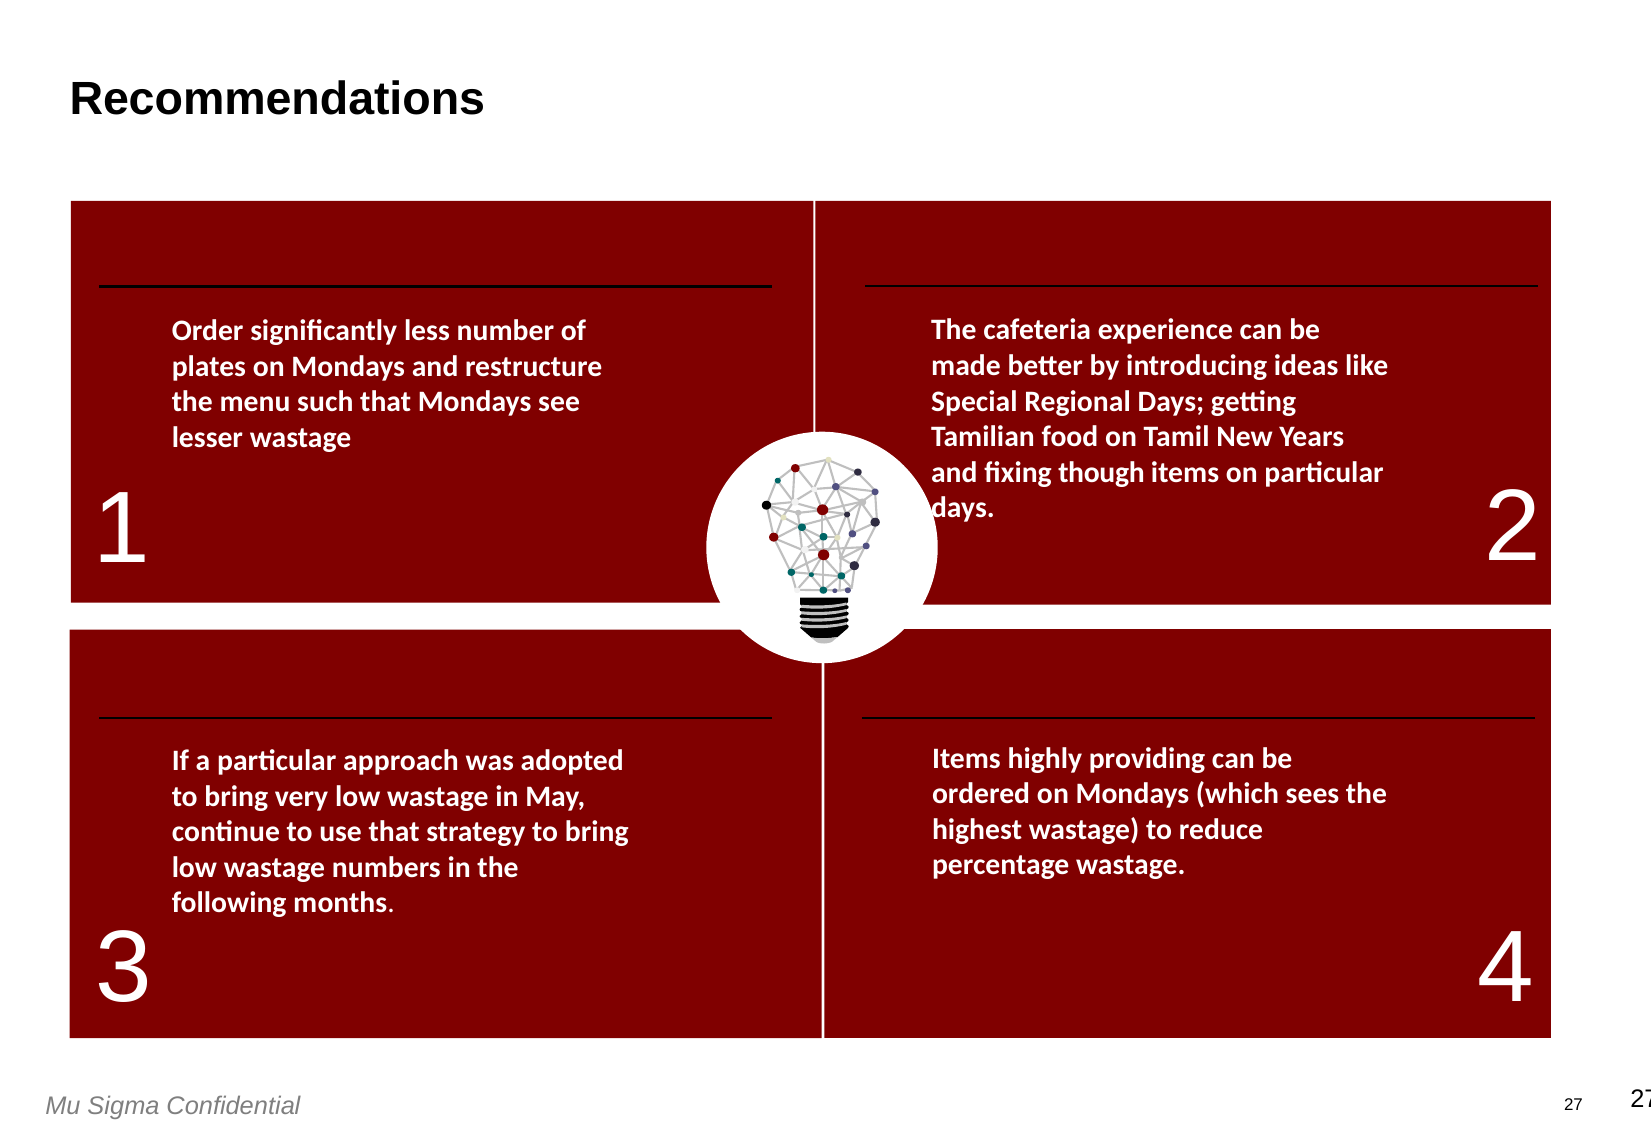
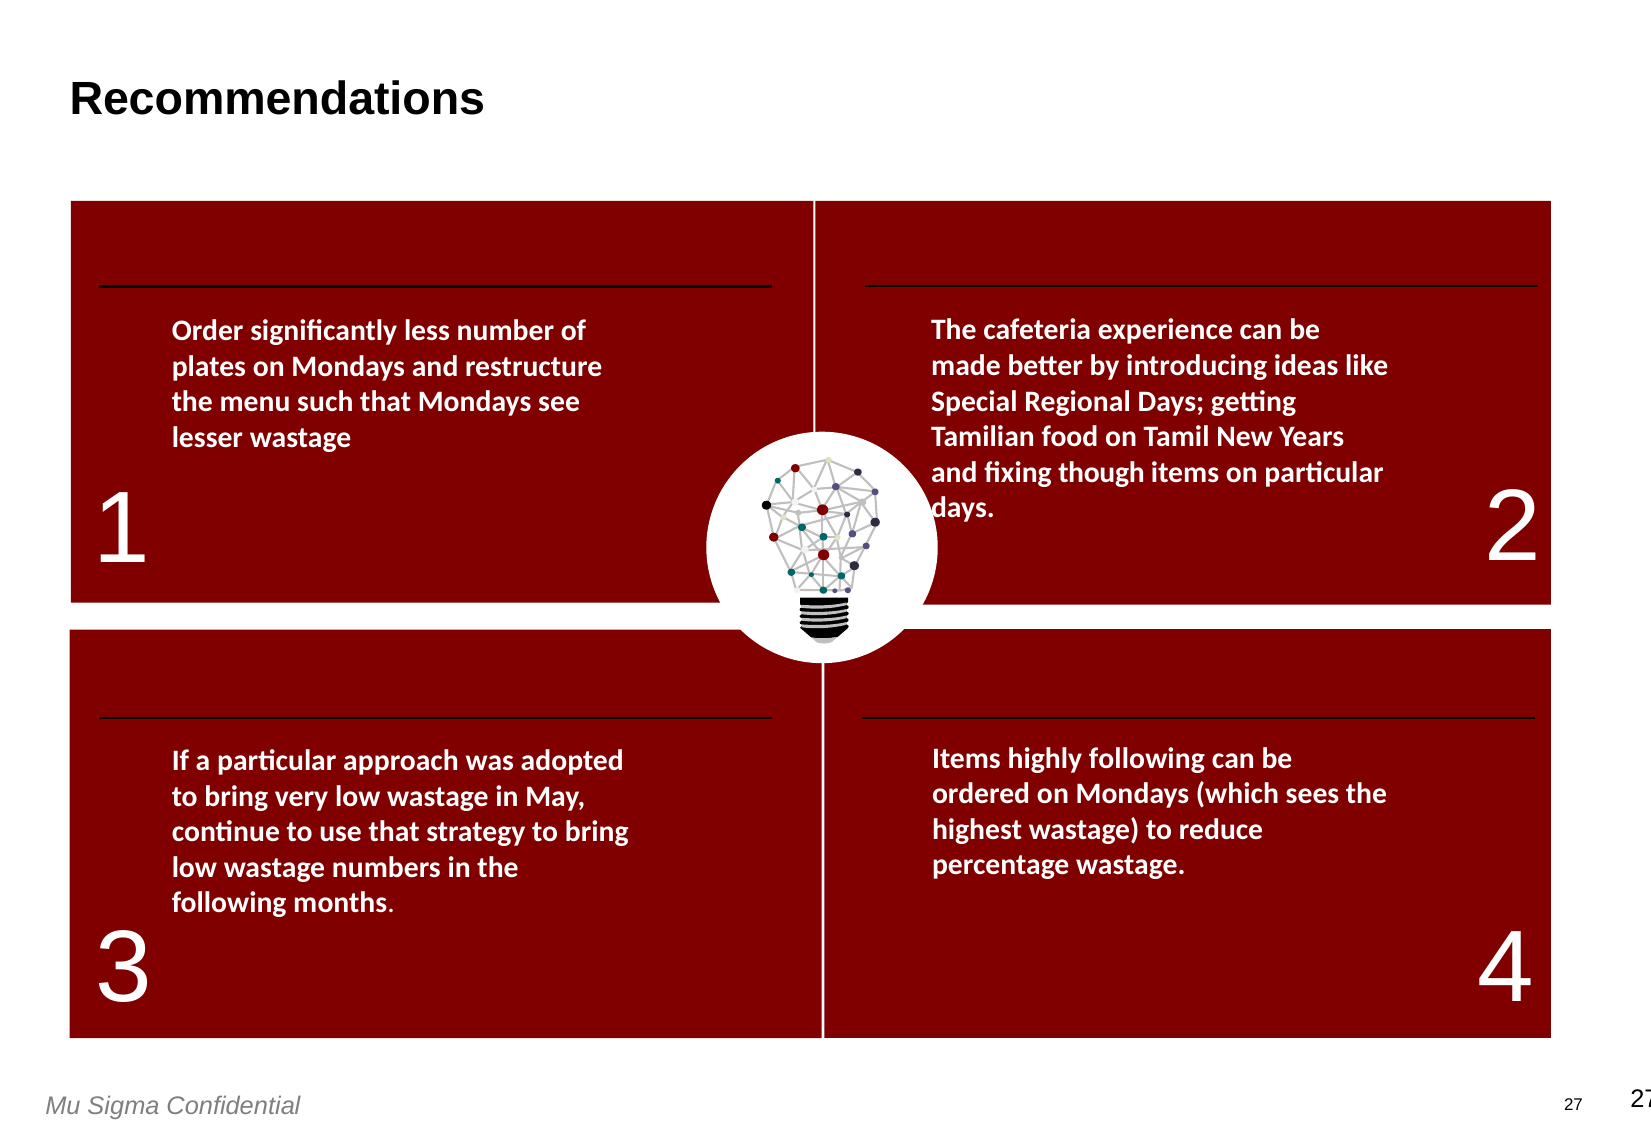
highly providing: providing -> following
